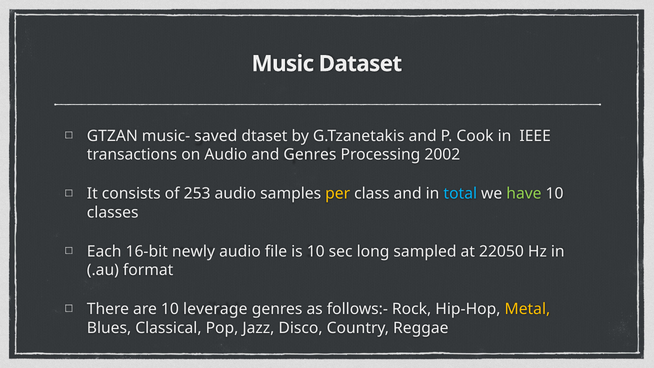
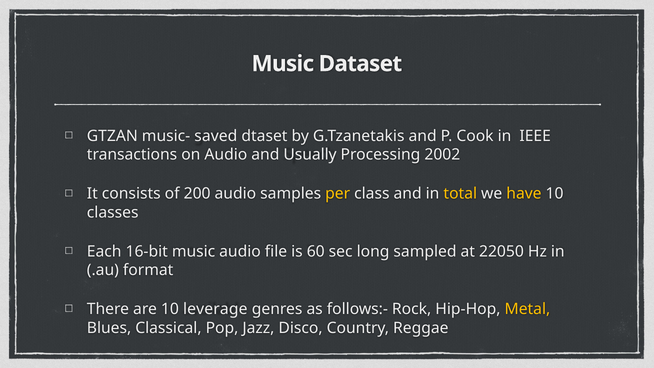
and Genres: Genres -> Usually
253: 253 -> 200
total colour: light blue -> yellow
have colour: light green -> yellow
16-bit newly: newly -> music
is 10: 10 -> 60
